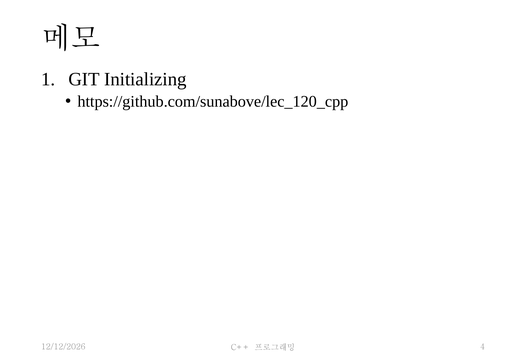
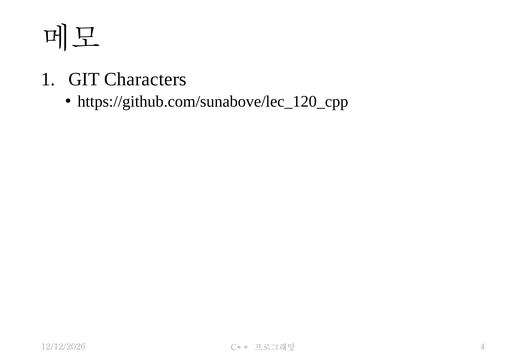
Initializing: Initializing -> Characters
